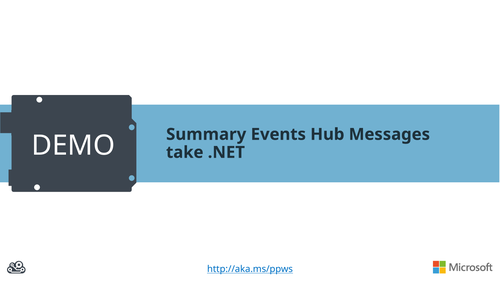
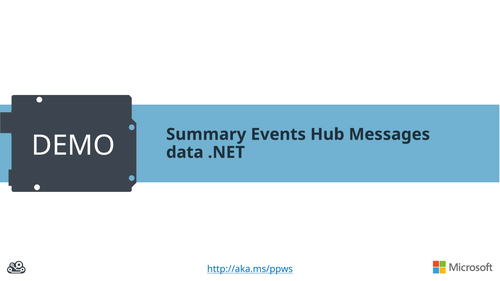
take: take -> data
